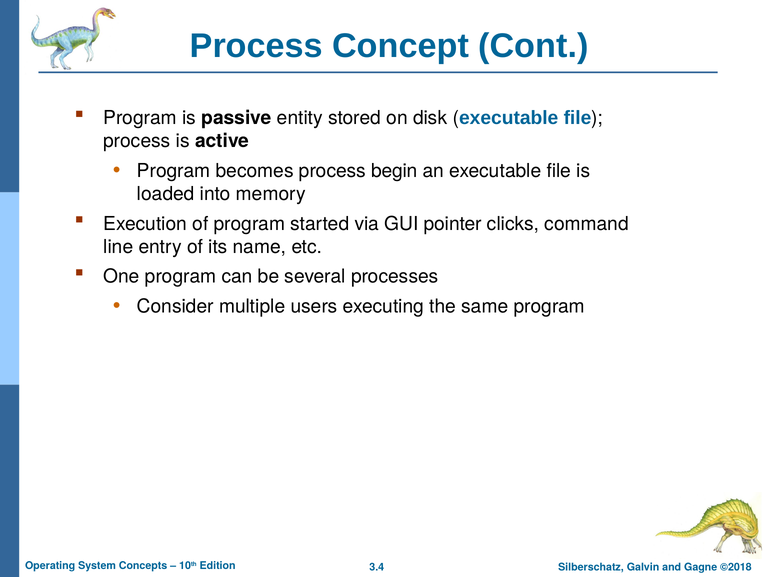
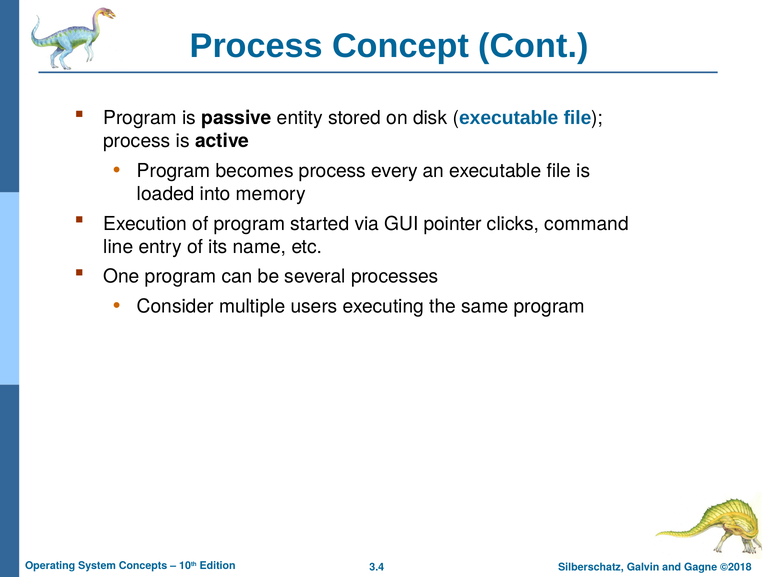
begin: begin -> every
